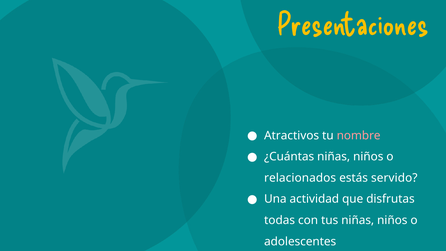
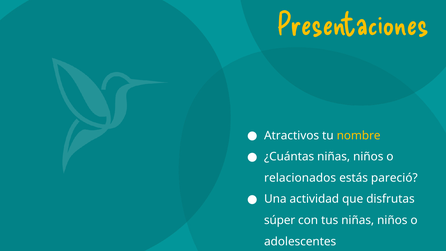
nombre colour: pink -> yellow
servido: servido -> pareció
todas: todas -> súper
